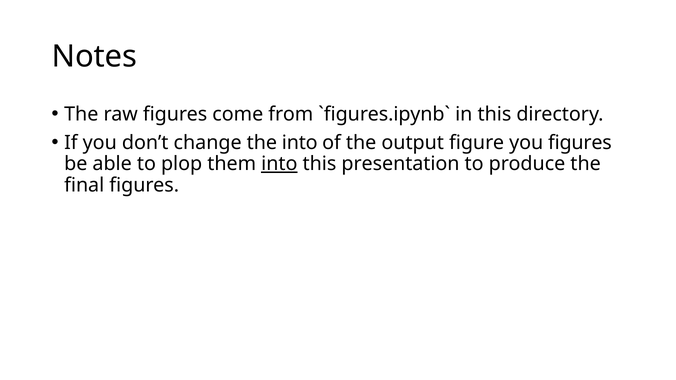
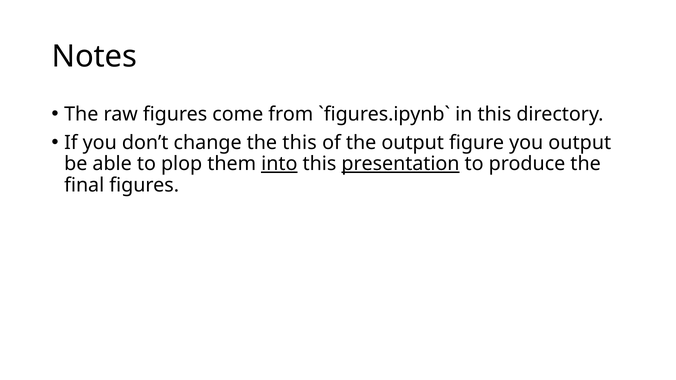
the into: into -> this
you figures: figures -> output
presentation underline: none -> present
